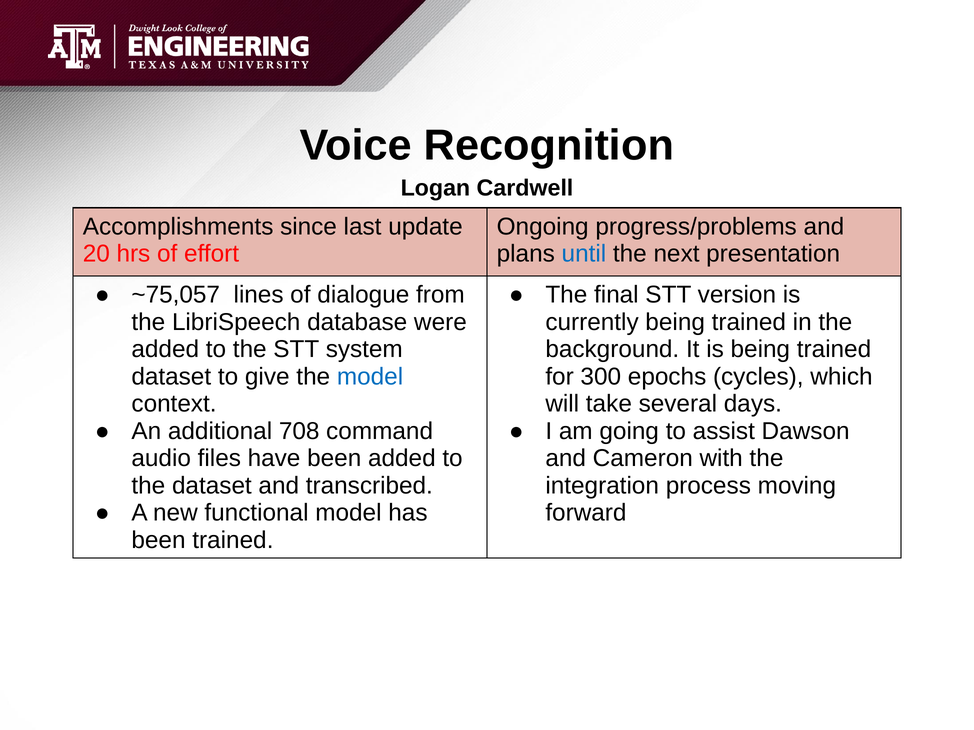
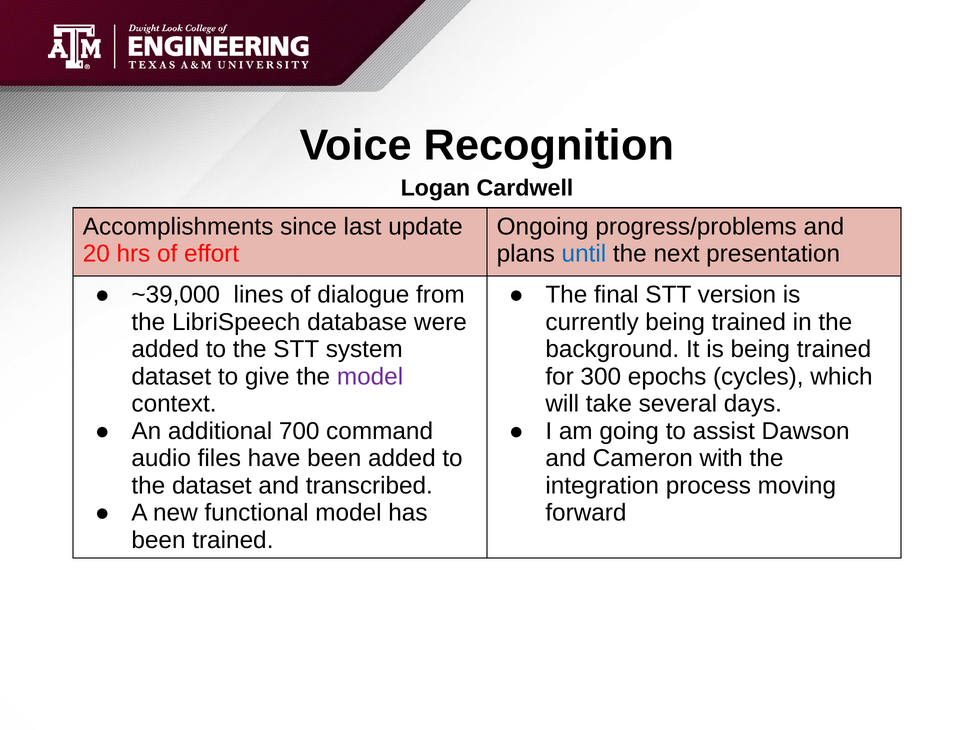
~75,057: ~75,057 -> ~39,000
model at (370, 377) colour: blue -> purple
708: 708 -> 700
